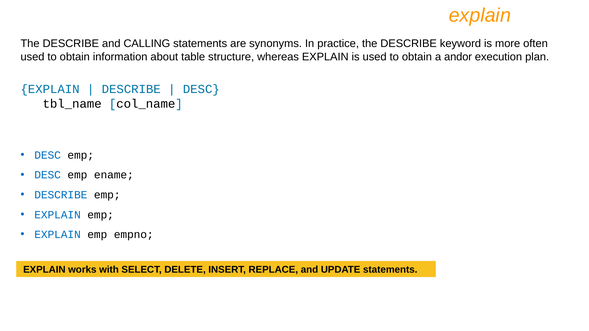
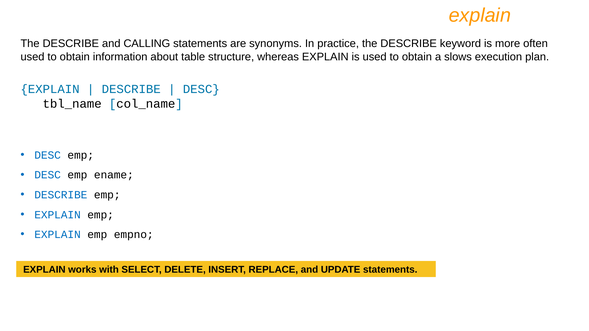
andor: andor -> slows
